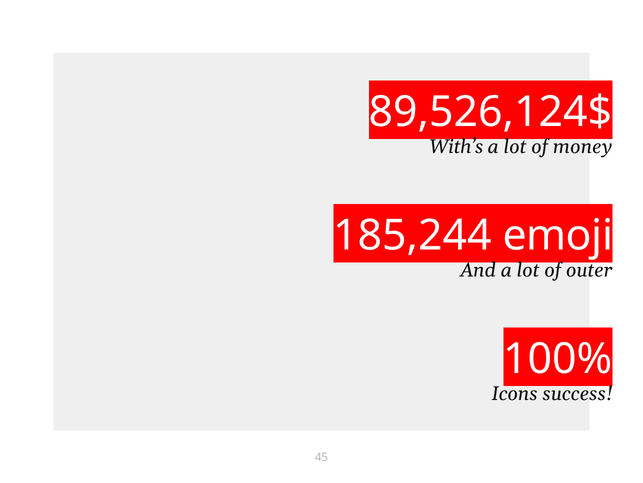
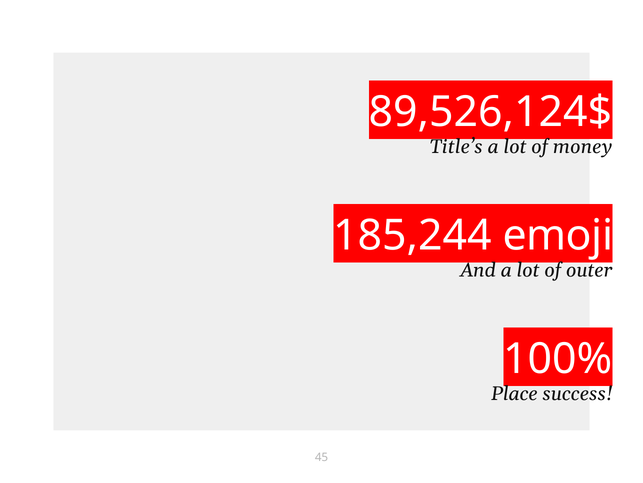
With’s: With’s -> Title’s
Icons: Icons -> Place
